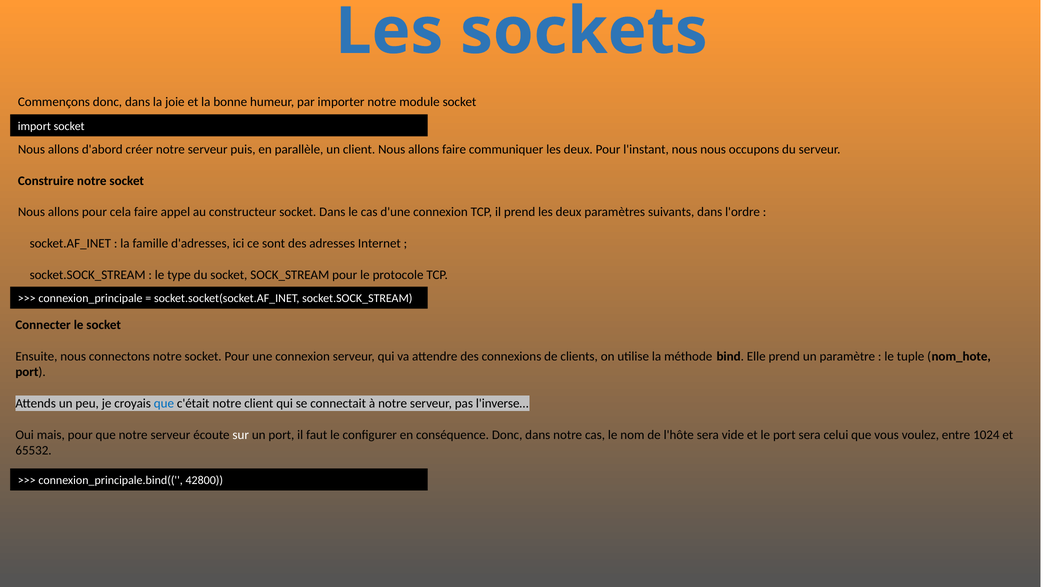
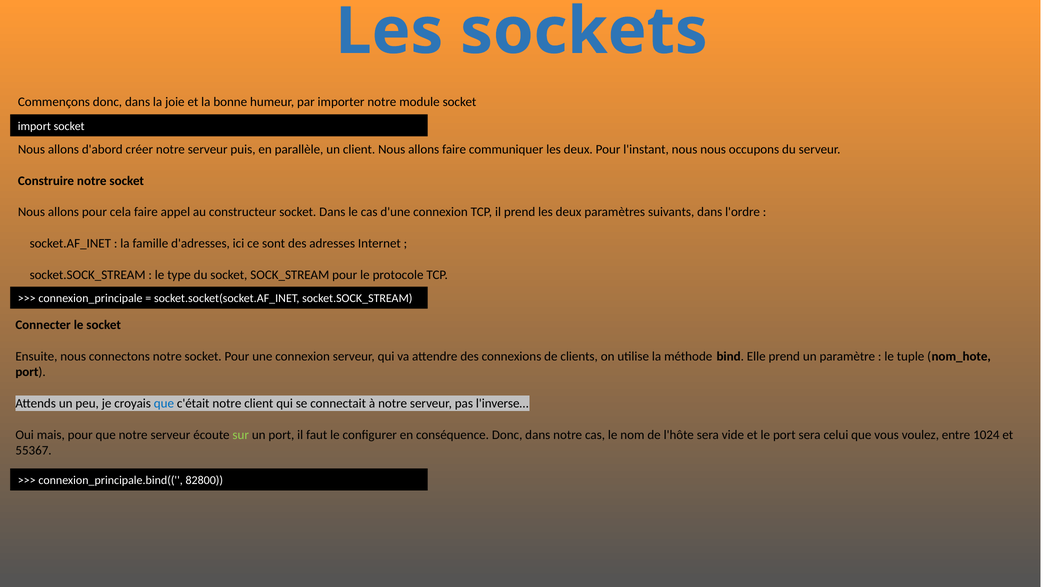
sur colour: white -> light green
65532: 65532 -> 55367
42800: 42800 -> 82800
